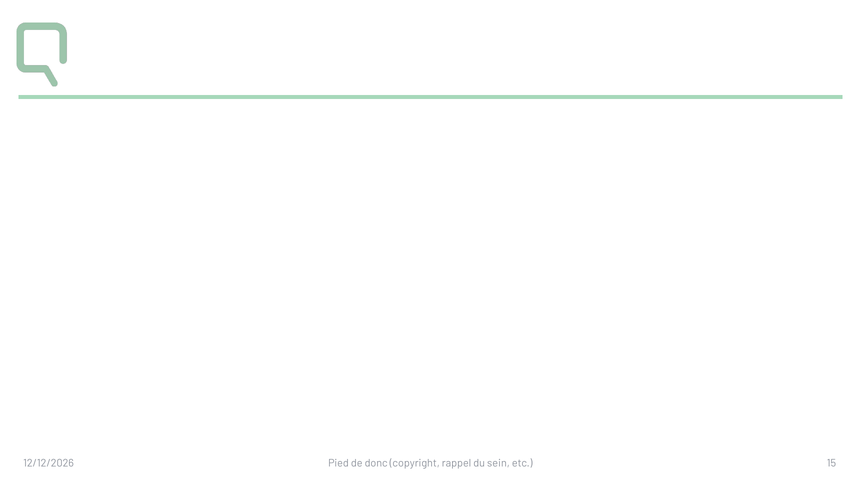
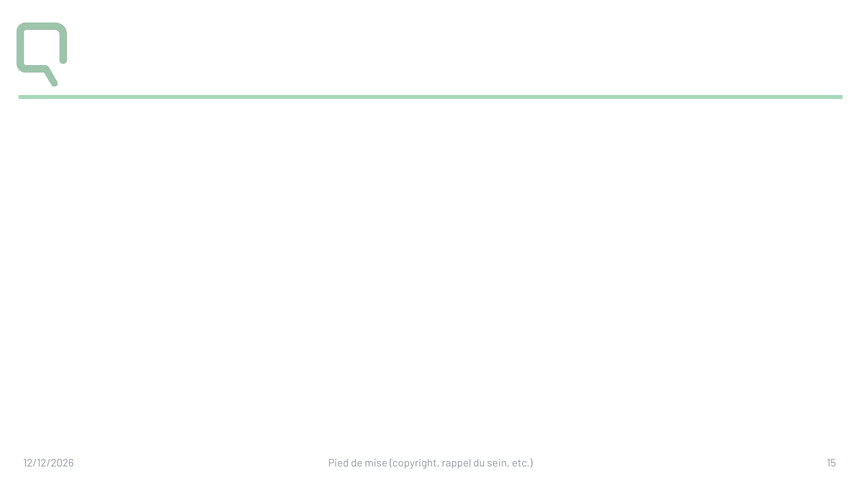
donc: donc -> mise
